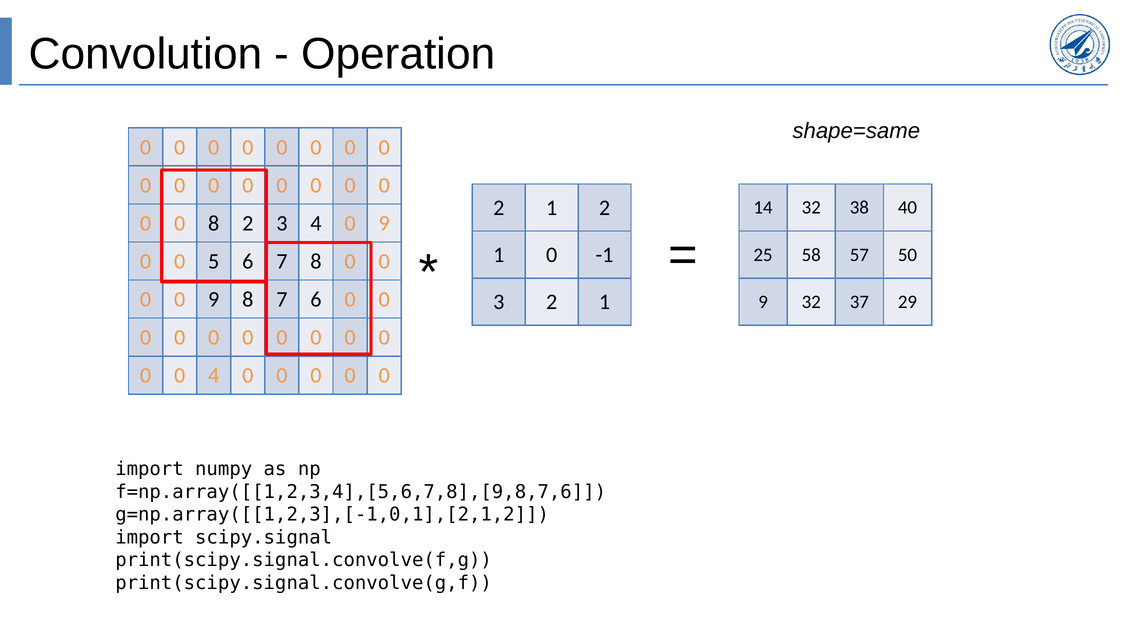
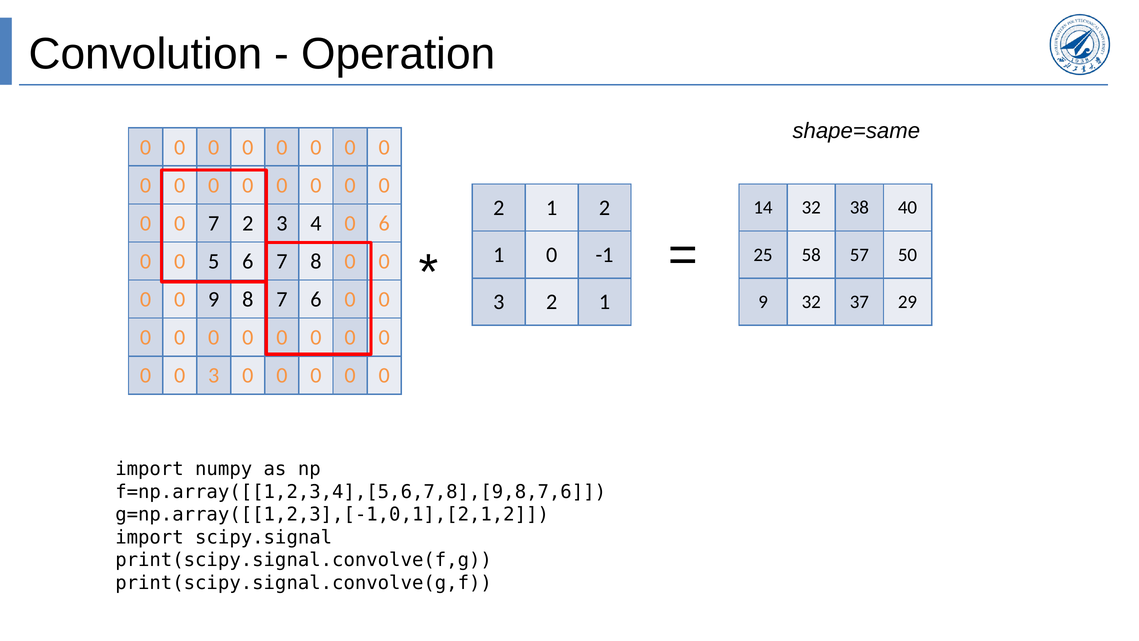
0 8: 8 -> 7
4 0 9: 9 -> 6
0 4: 4 -> 3
